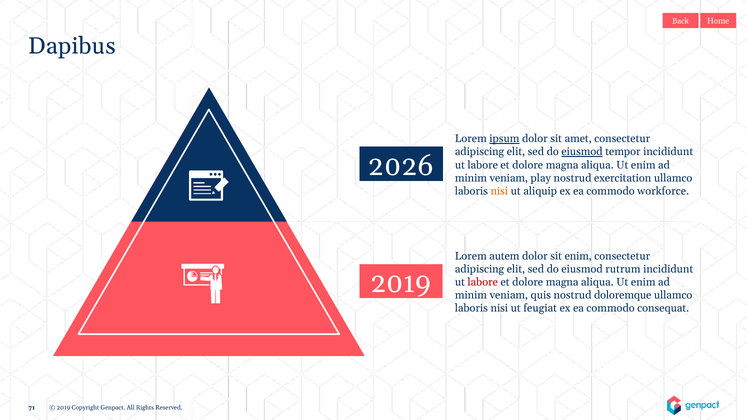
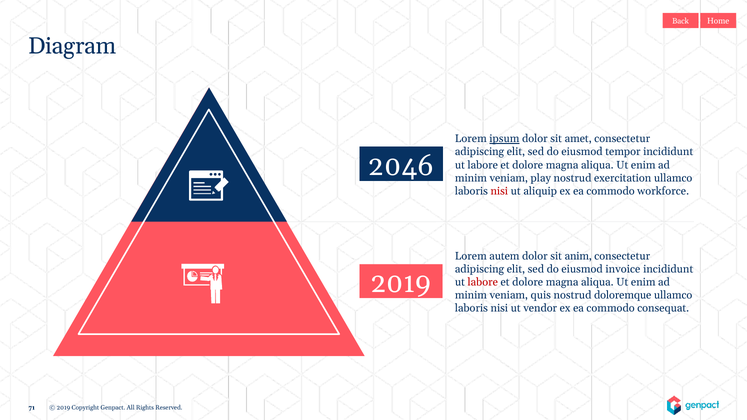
Dapibus: Dapibus -> Diagram
eiusmod at (582, 152) underline: present -> none
2026: 2026 -> 2046
nisi at (499, 191) colour: orange -> red
sit enim: enim -> anim
rutrum: rutrum -> invoice
feugiat: feugiat -> vendor
